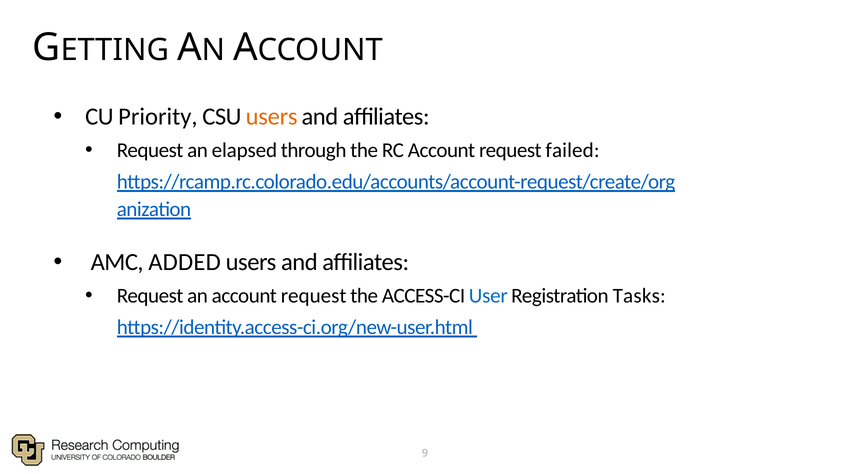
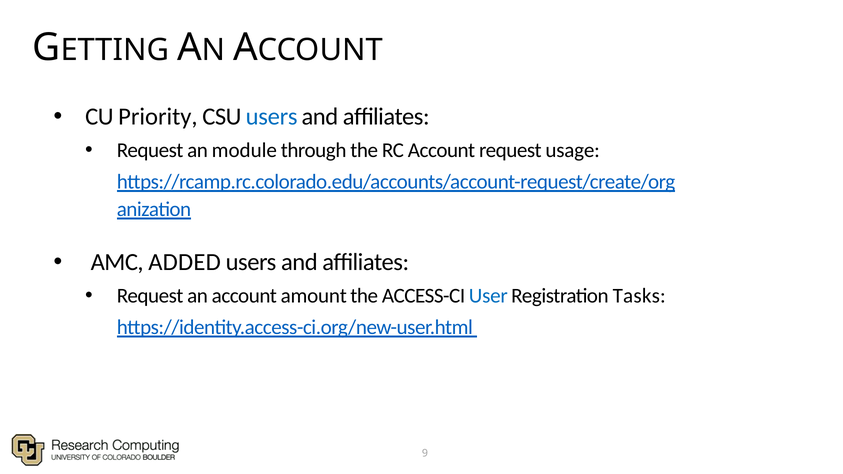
users at (272, 117) colour: orange -> blue
elapsed: elapsed -> module
failed: failed -> usage
an account request: request -> amount
